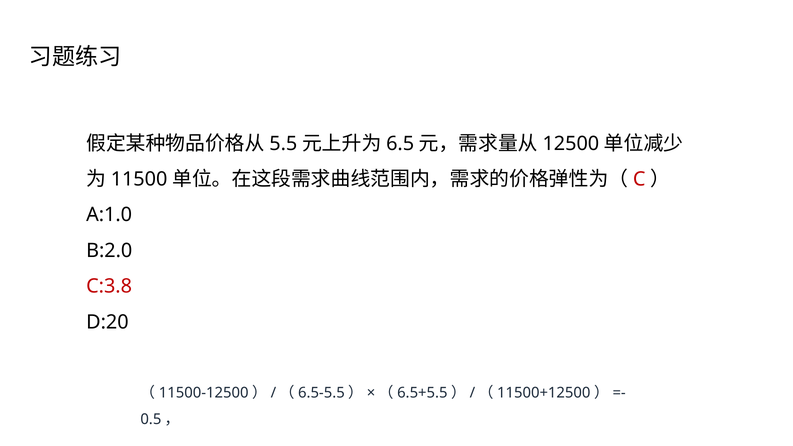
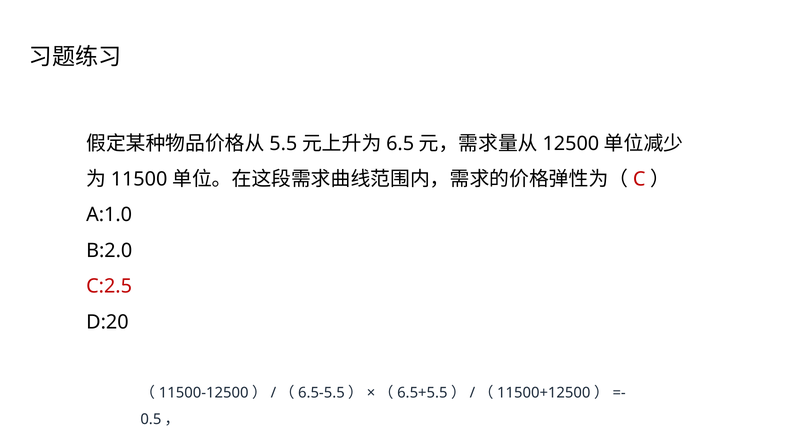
C:3.8: C:3.8 -> C:2.5
